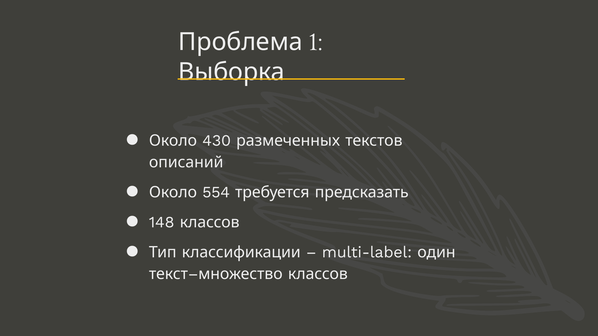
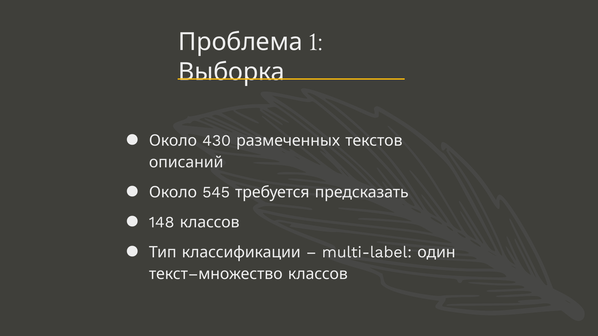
554: 554 -> 545
